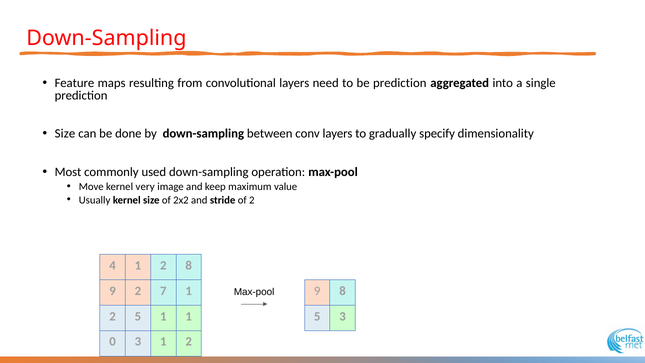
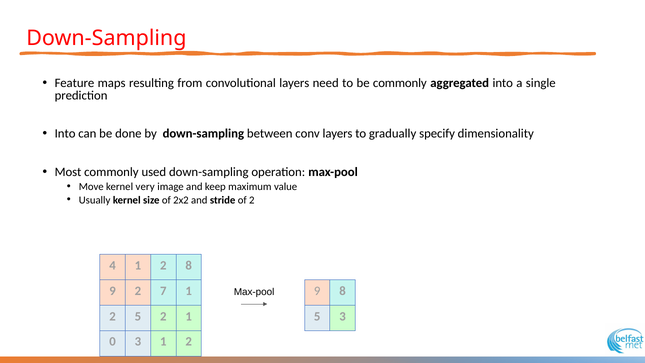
be prediction: prediction -> commonly
Size at (65, 134): Size -> Into
5 1: 1 -> 2
